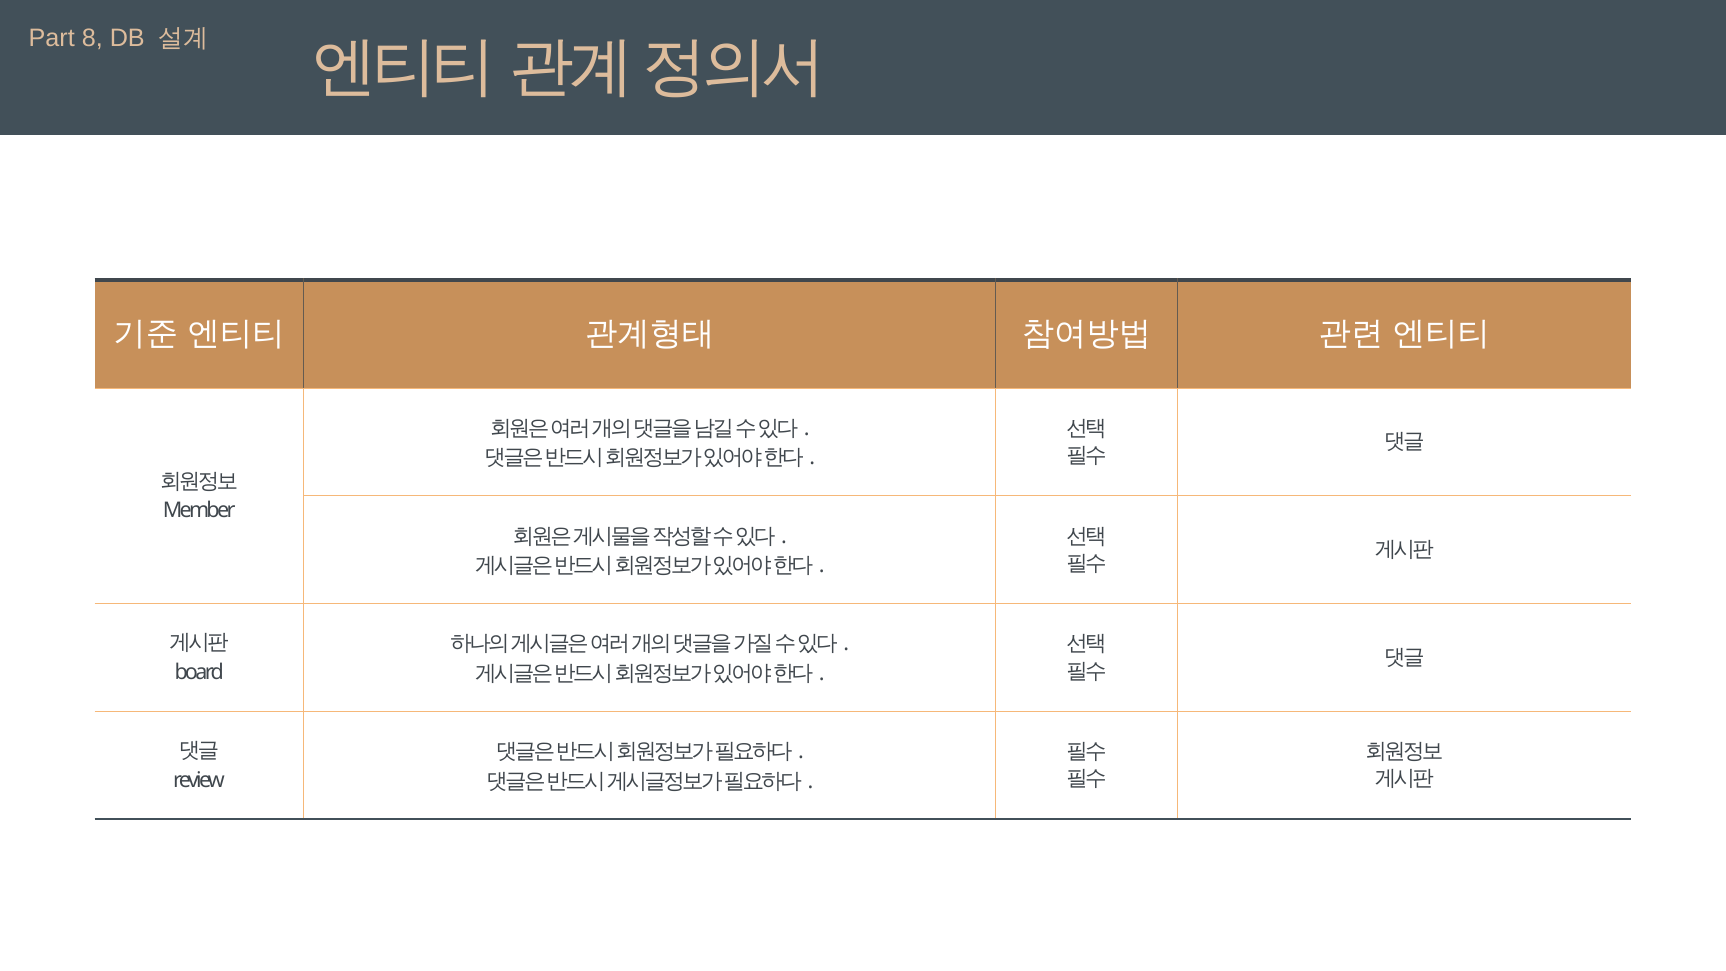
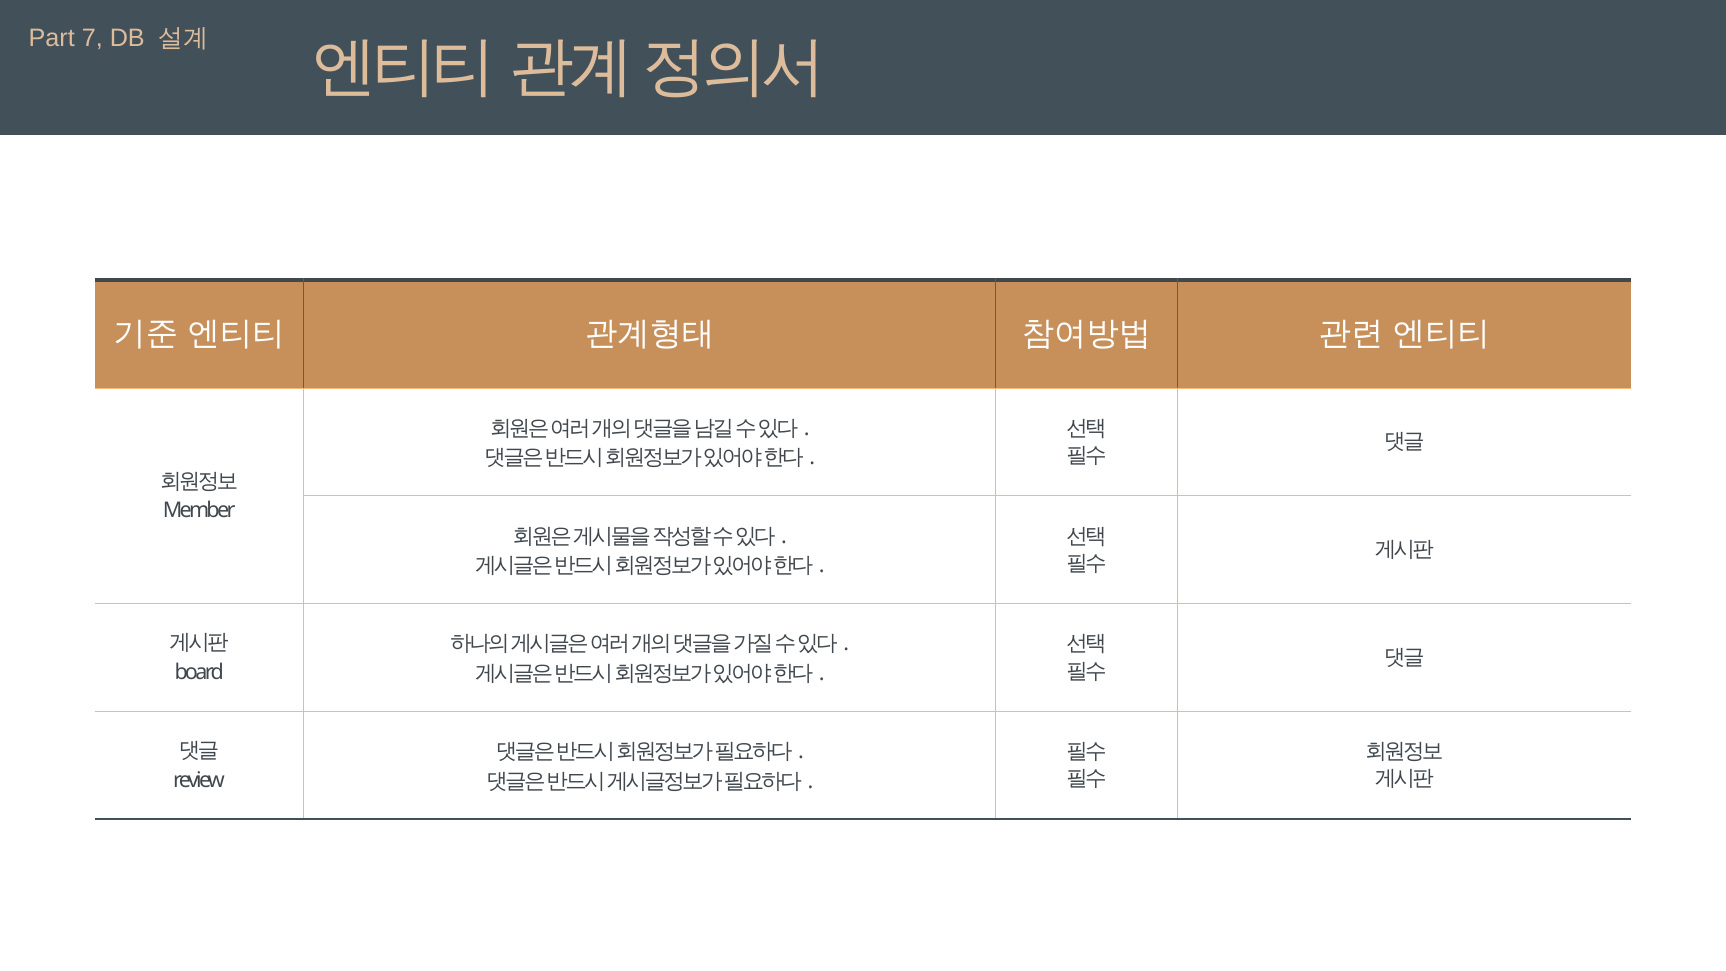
8: 8 -> 7
